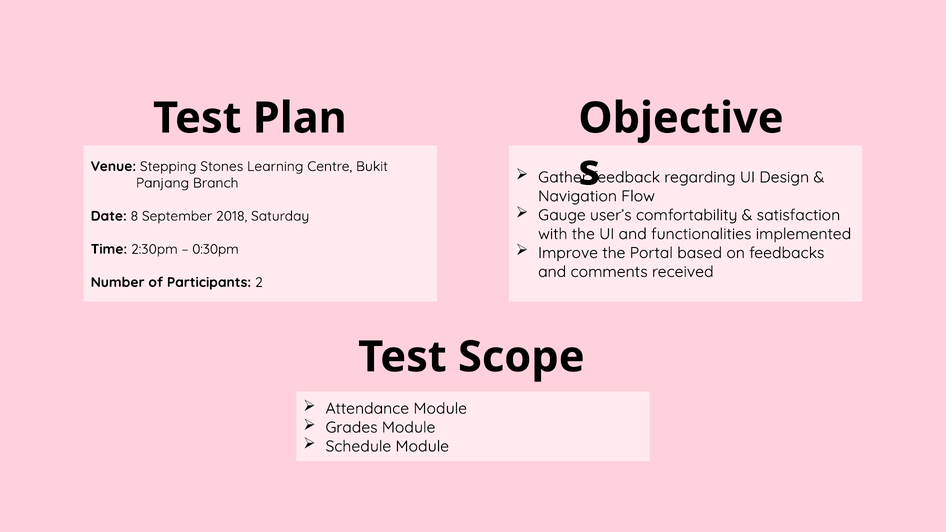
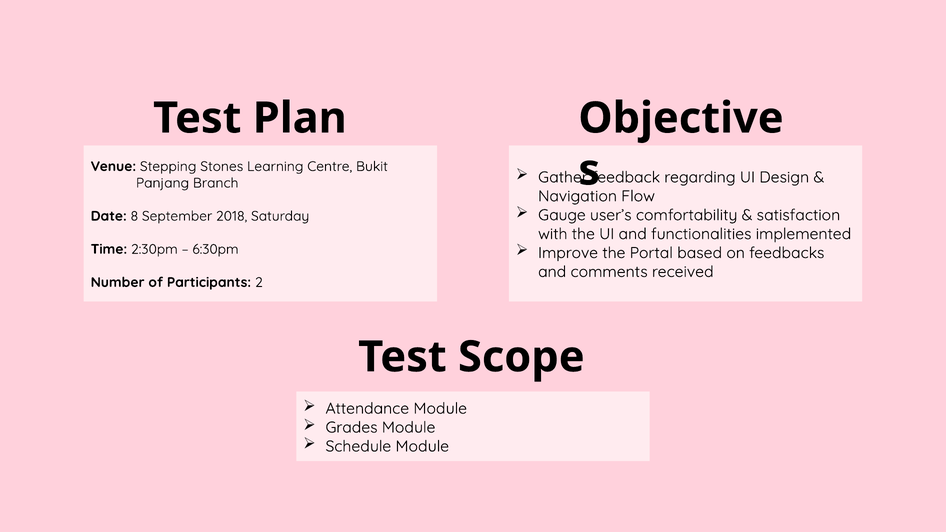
0:30pm: 0:30pm -> 6:30pm
